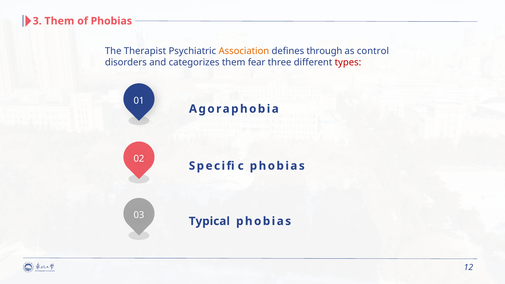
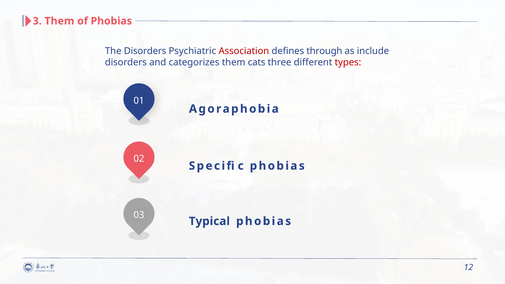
The Therapist: Therapist -> Disorders
Association colour: orange -> red
control: control -> include
fear: fear -> cats
